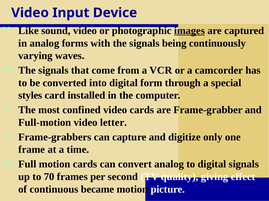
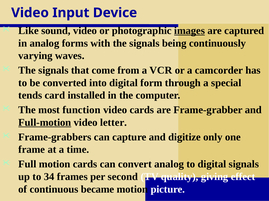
styles: styles -> tends
confined: confined -> function
Full-motion underline: none -> present
70: 70 -> 34
